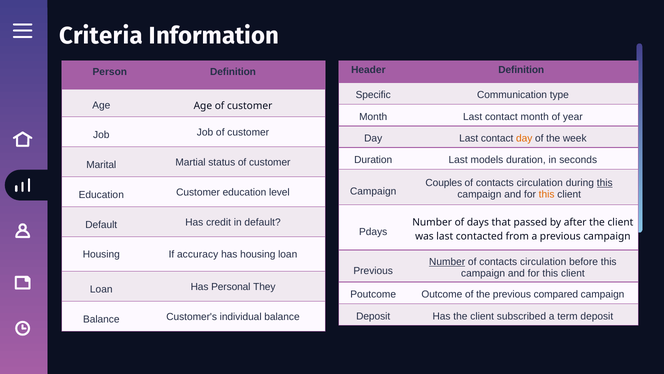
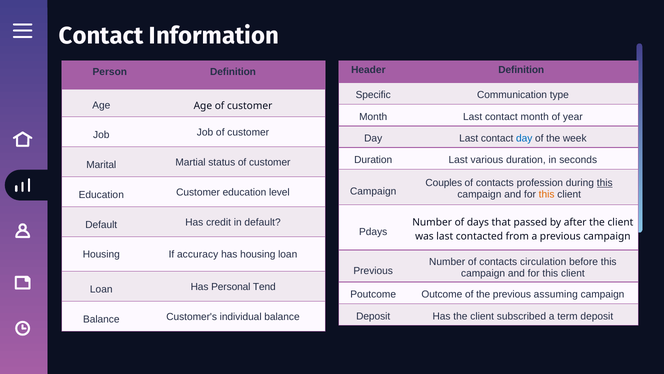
Criteria at (101, 36): Criteria -> Contact
day at (524, 138) colour: orange -> blue
models: models -> various
circulation at (540, 183): circulation -> profession
Number at (447, 262) underline: present -> none
They: They -> Tend
compared: compared -> assuming
